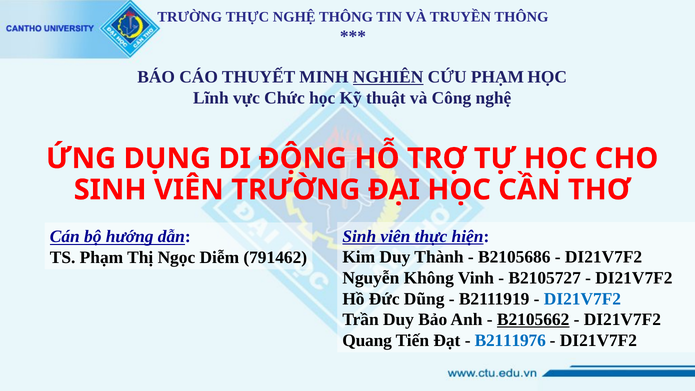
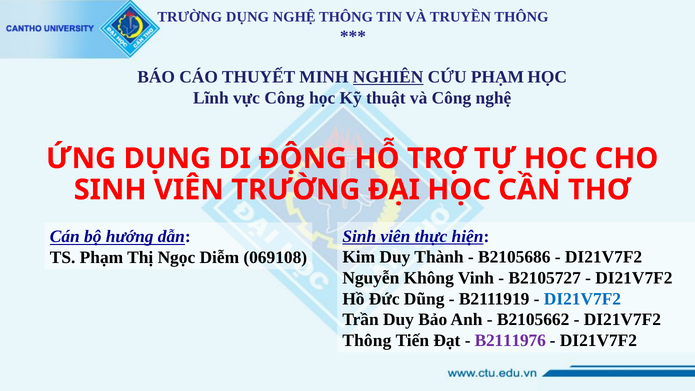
TRƯỜNG THỰC: THỰC -> DỤNG
vực Chức: Chức -> Công
791462: 791462 -> 069108
B2105662 underline: present -> none
Quang at (367, 341): Quang -> Thông
B2111976 colour: blue -> purple
